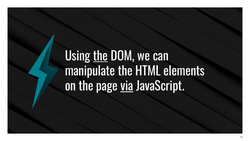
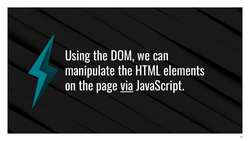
the at (100, 56) underline: present -> none
